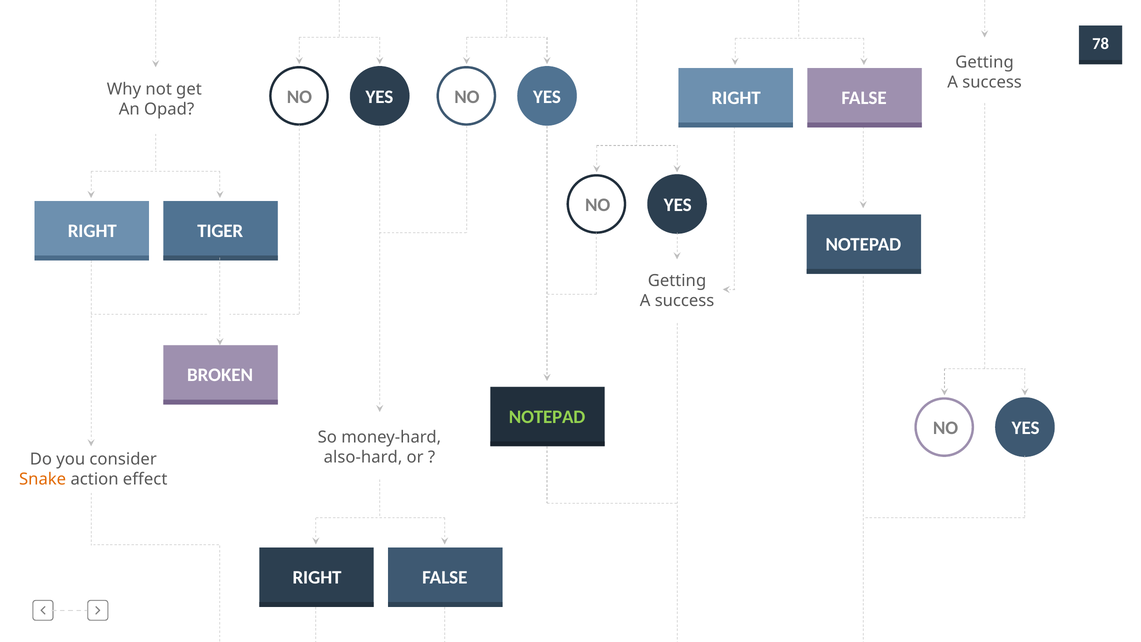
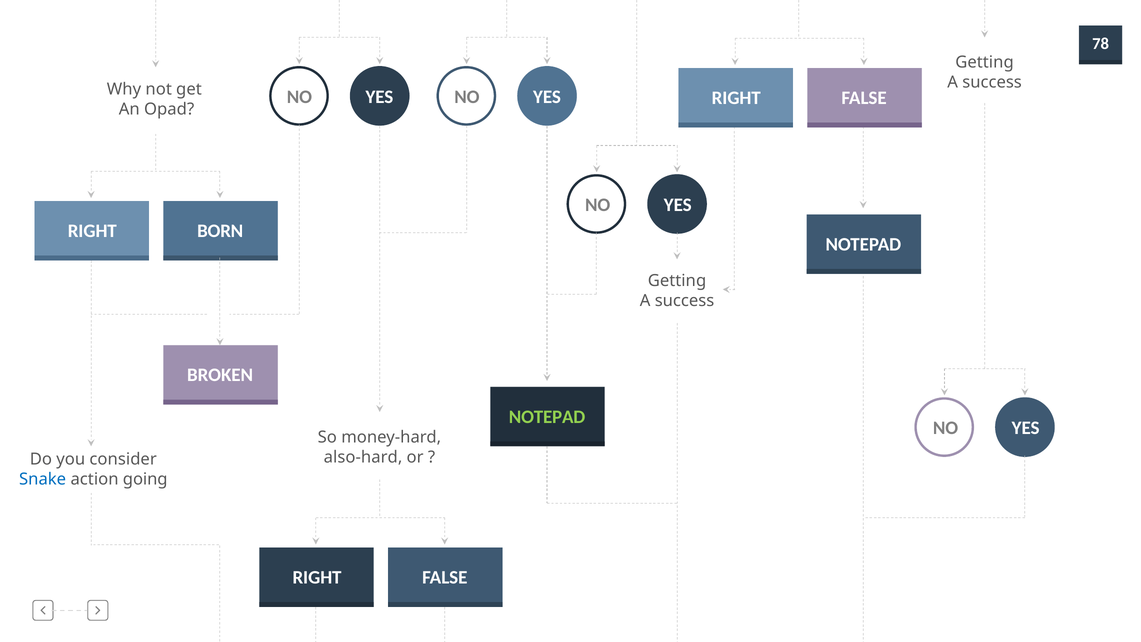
TIGER: TIGER -> BORN
Snake colour: orange -> blue
effect: effect -> going
